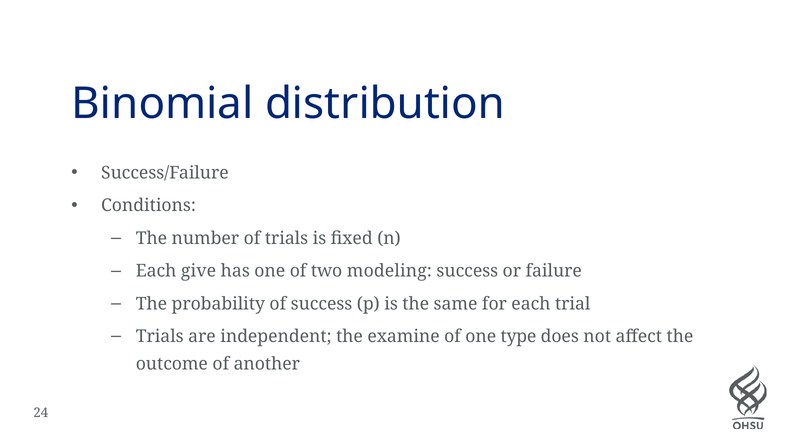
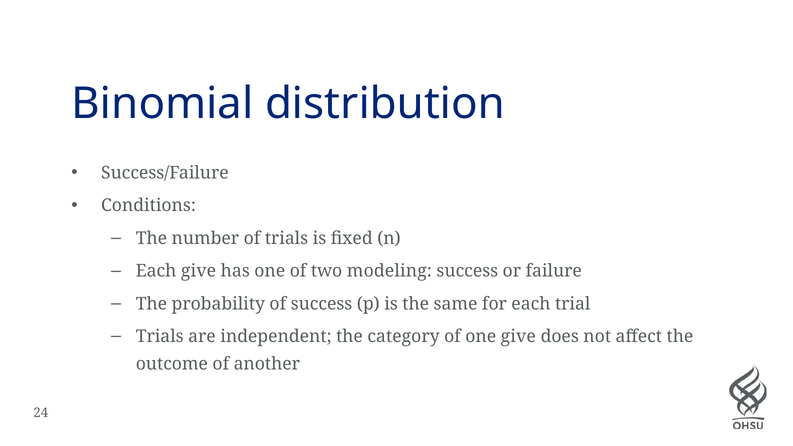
examine: examine -> category
one type: type -> give
